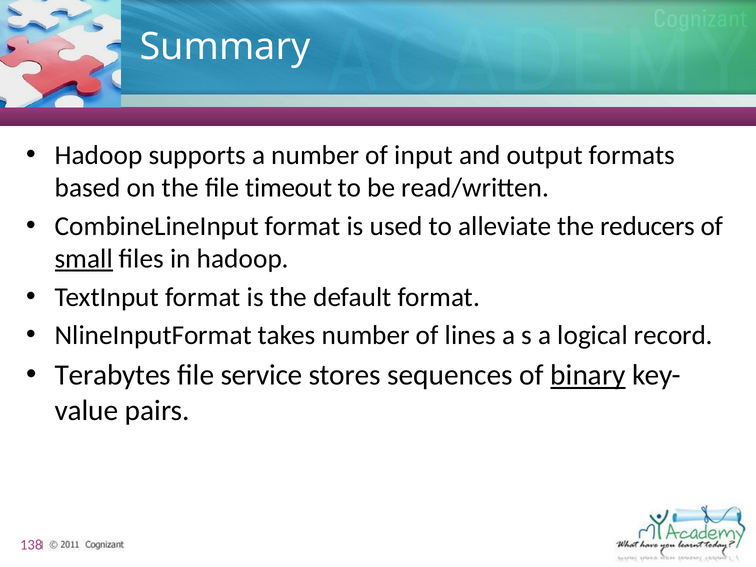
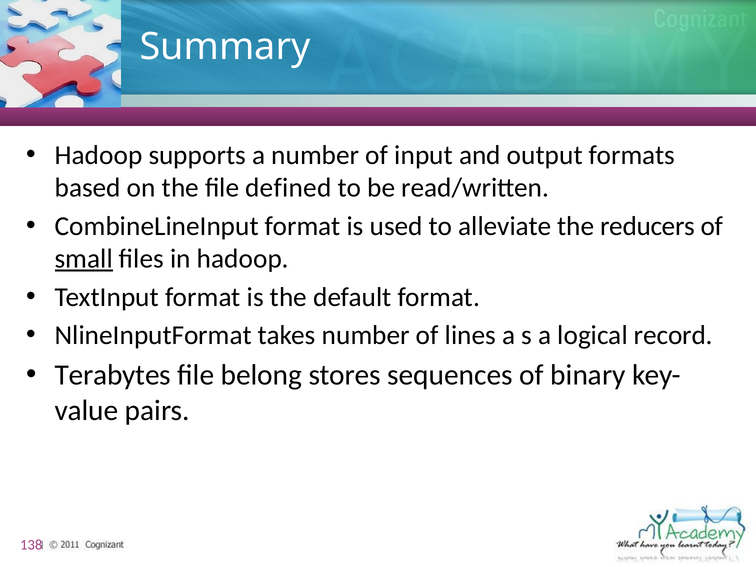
timeout: timeout -> defined
service: service -> belong
binary underline: present -> none
